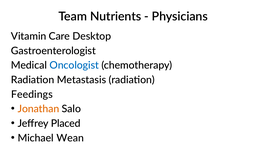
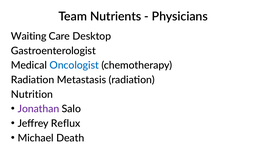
Vitamin: Vitamin -> Waiting
Feedings: Feedings -> Nutrition
Jonathan colour: orange -> purple
Placed: Placed -> Reflux
Wean: Wean -> Death
